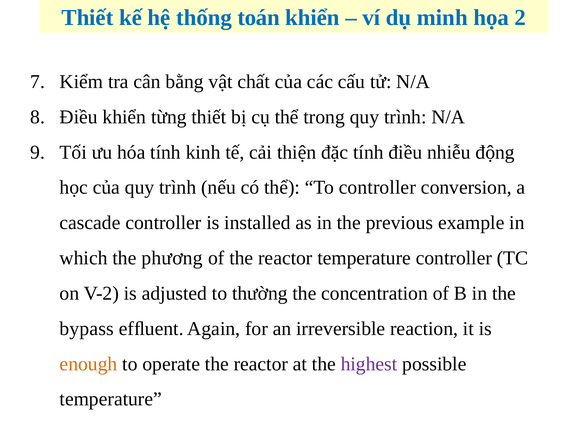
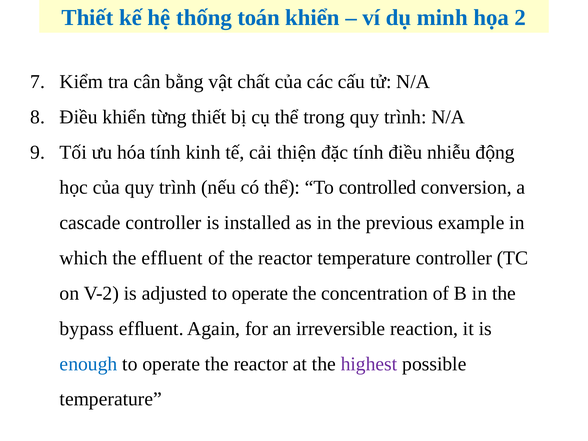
To controller: controller -> controlled
the phương: phương -> efﬂuent
adjusted to thường: thường -> operate
enough colour: orange -> blue
